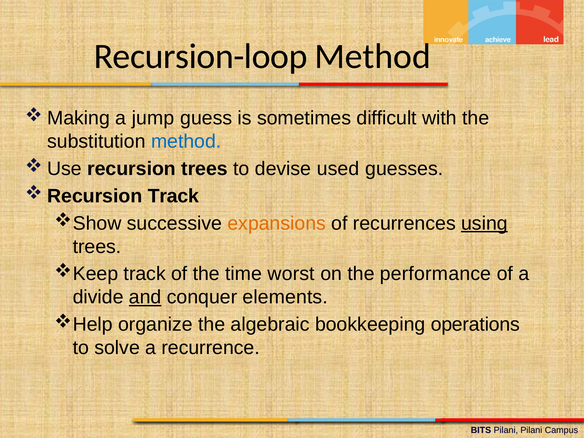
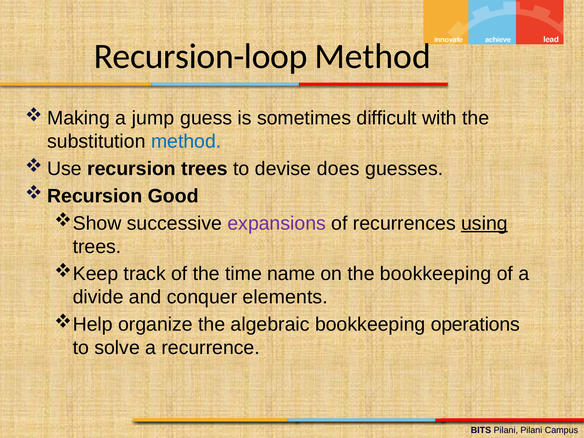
used: used -> does
Track at (173, 196): Track -> Good
expansions colour: orange -> purple
worst: worst -> name
the performance: performance -> bookkeeping
and underline: present -> none
